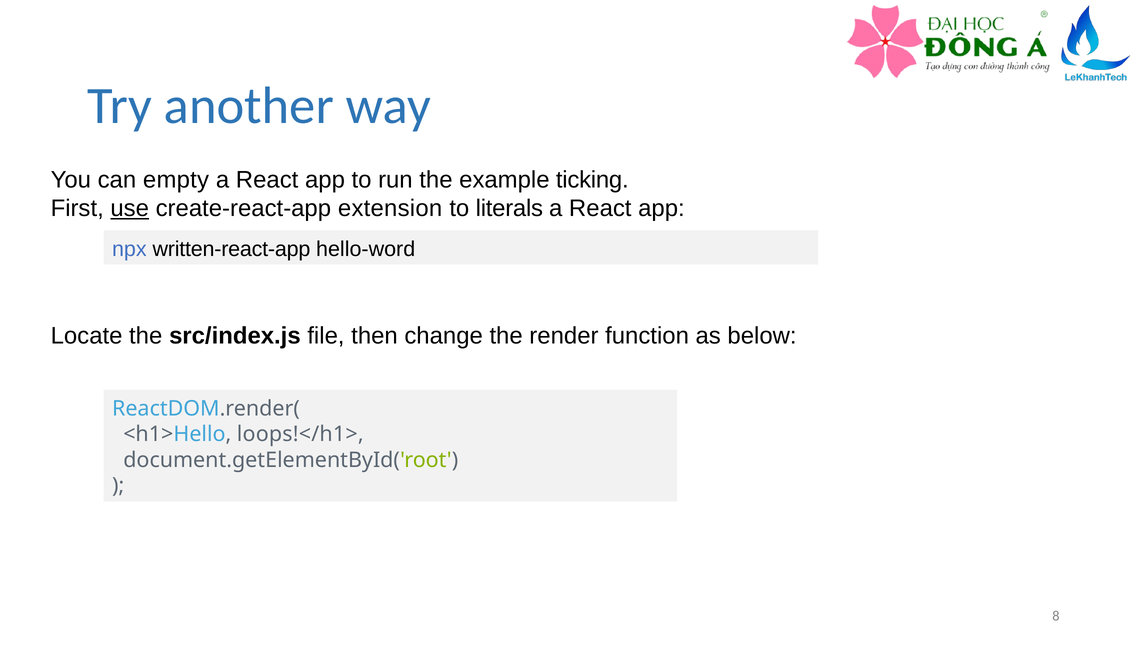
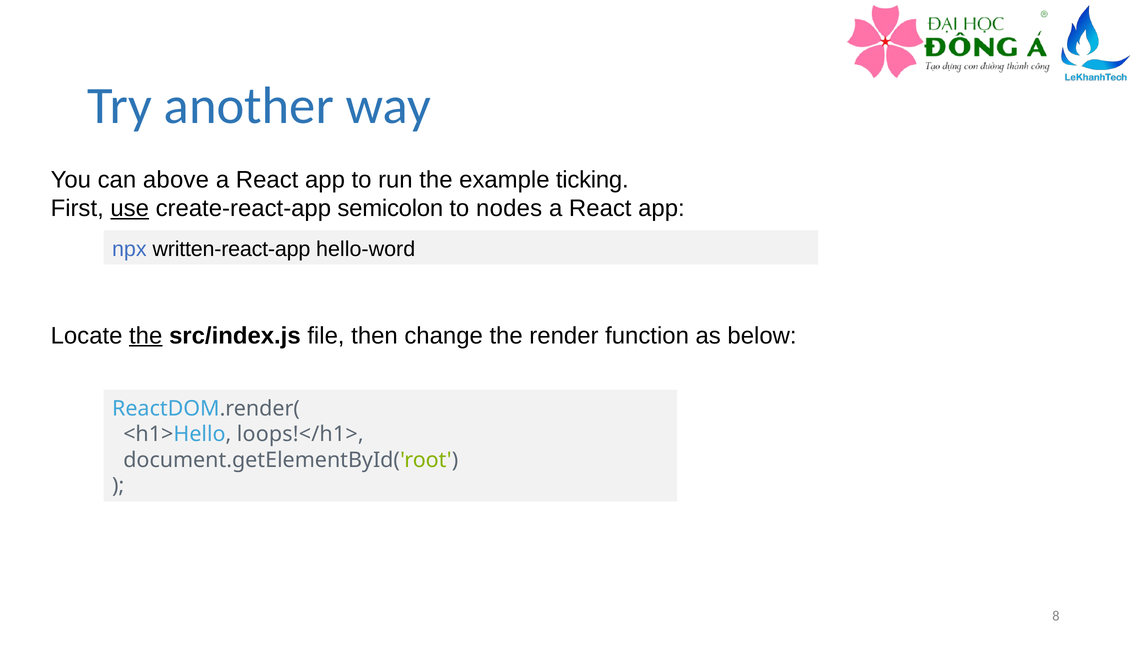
empty: empty -> above
extension: extension -> semicolon
literals: literals -> nodes
the at (146, 336) underline: none -> present
